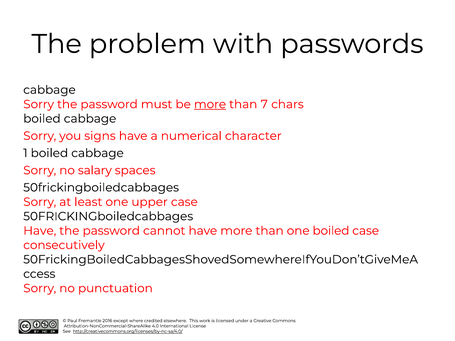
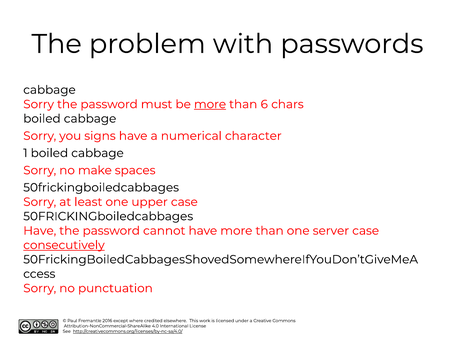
7: 7 -> 6
salary: salary -> make
one boiled: boiled -> server
consecutively underline: none -> present
